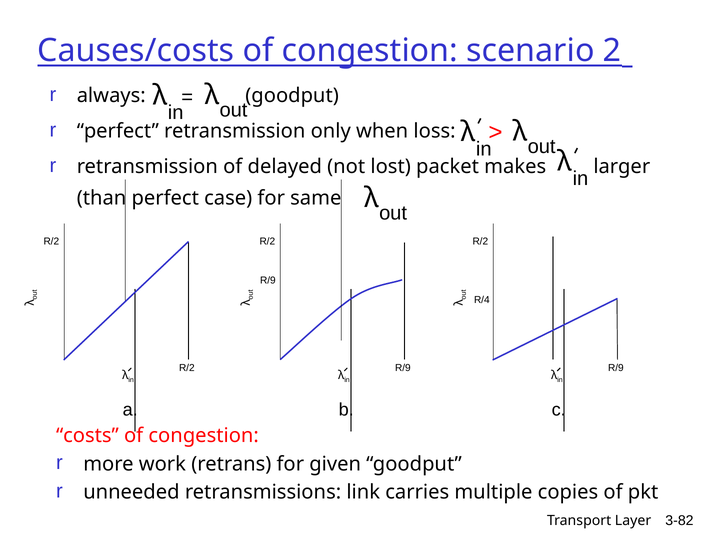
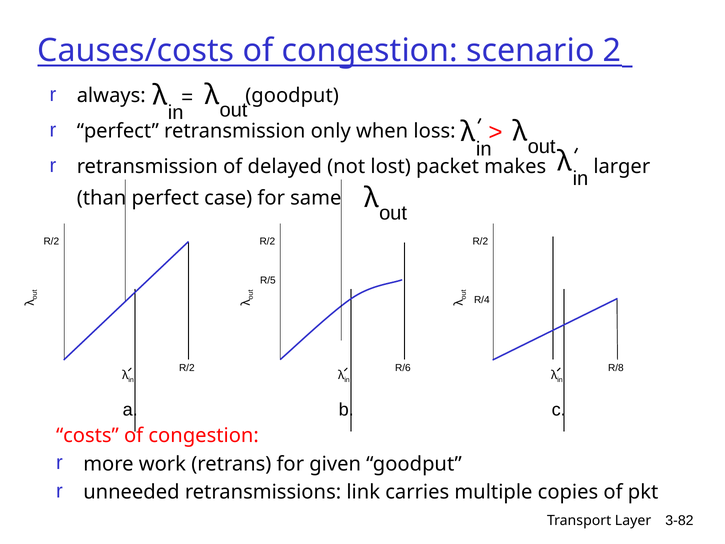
R/9 at (268, 280): R/9 -> R/5
R/9 at (403, 368): R/9 -> R/6
R/9 at (616, 368): R/9 -> R/8
